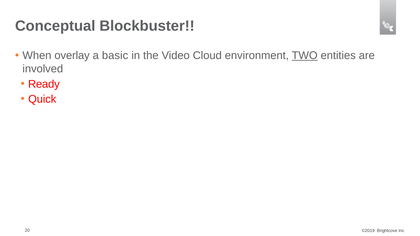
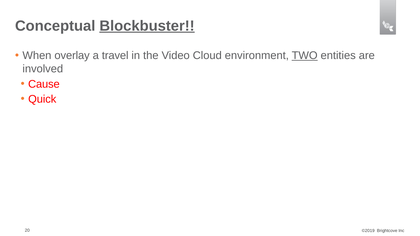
Blockbuster underline: none -> present
basic: basic -> travel
Ready: Ready -> Cause
